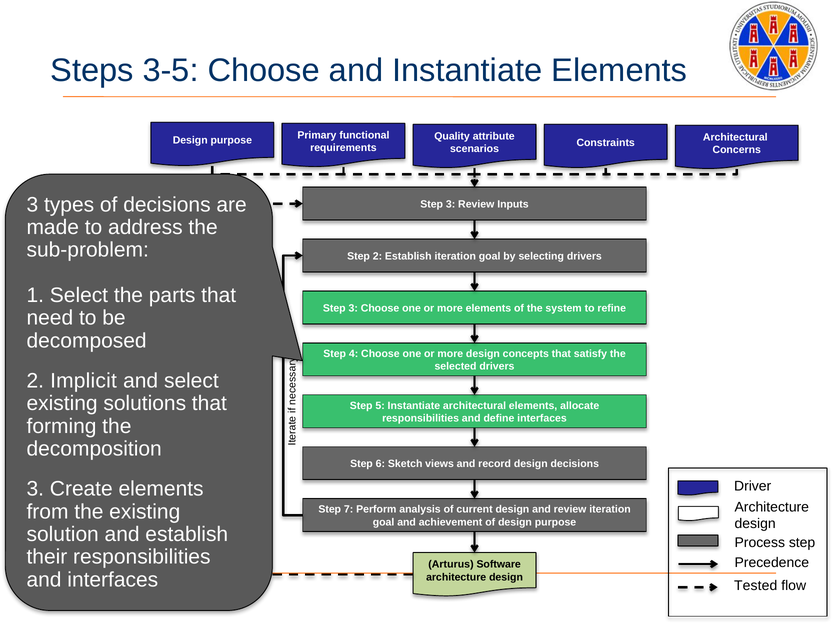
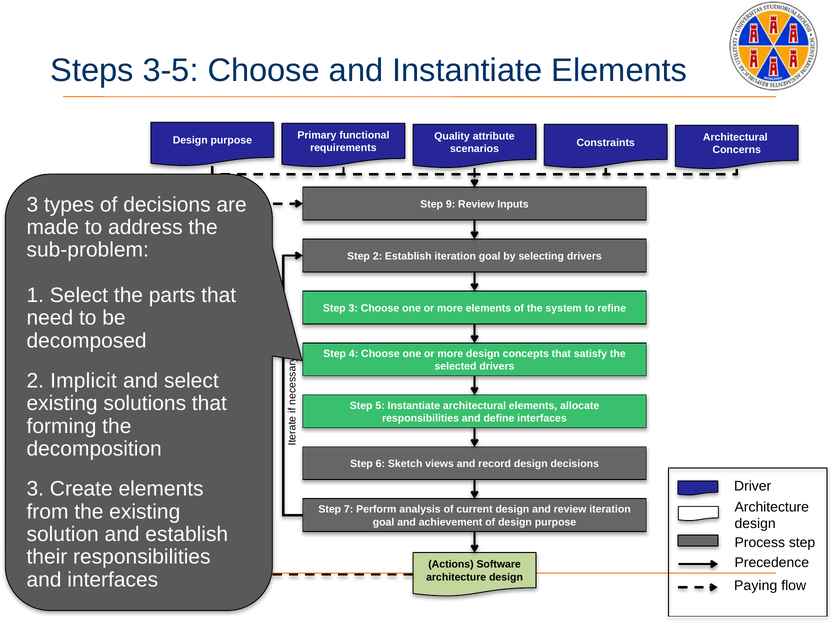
3 at (451, 204): 3 -> 9
Arturus: Arturus -> Actions
Tested: Tested -> Paying
